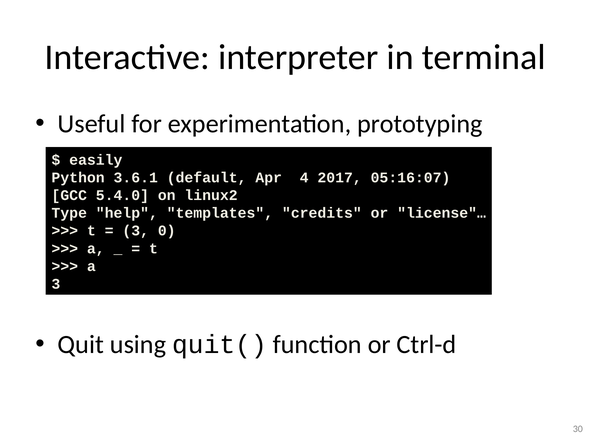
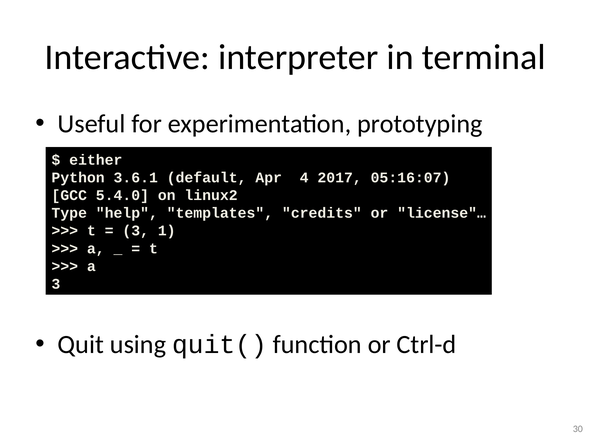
easily: easily -> either
0: 0 -> 1
